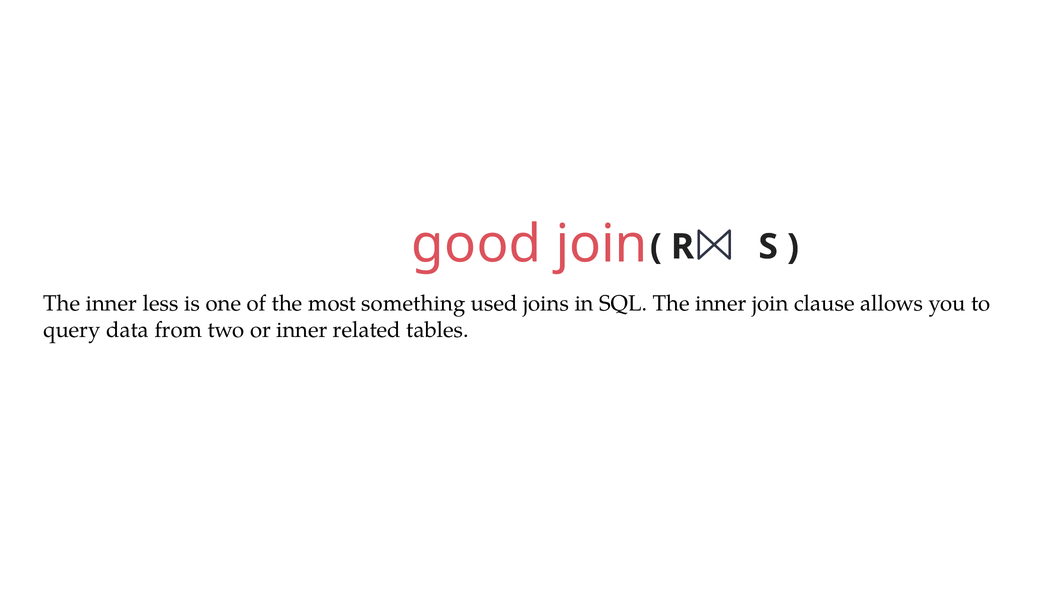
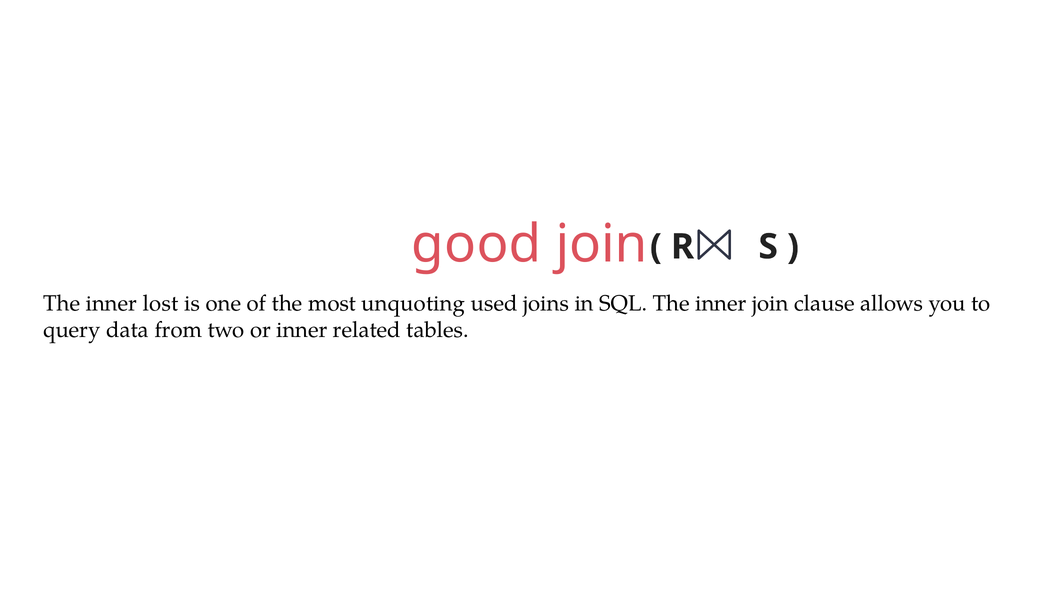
less: less -> lost
something: something -> unquoting
